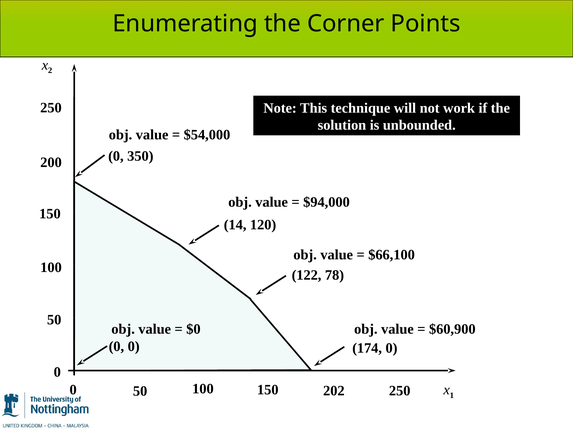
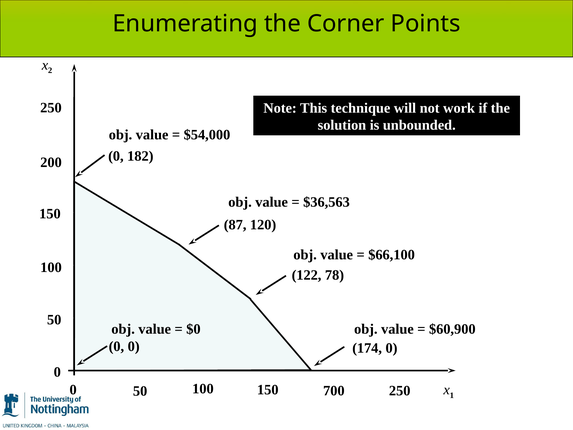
350: 350 -> 182
$94,000: $94,000 -> $36,563
14: 14 -> 87
202: 202 -> 700
